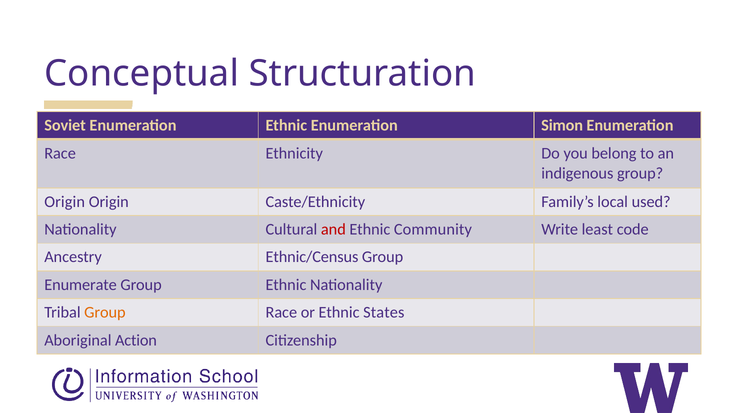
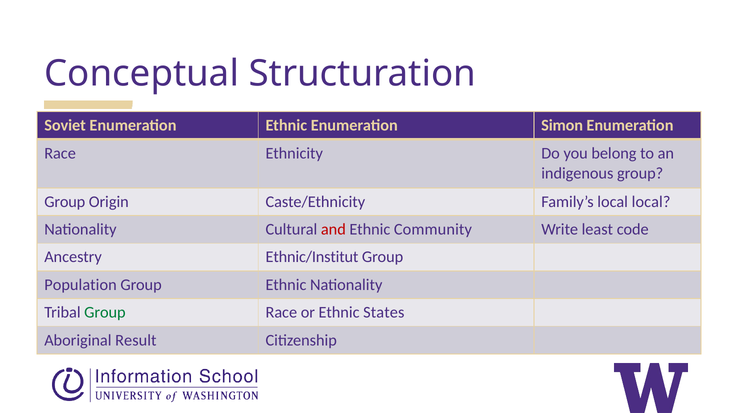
Origin at (65, 202): Origin -> Group
local used: used -> local
Ethnic/Census: Ethnic/Census -> Ethnic/Institut
Enumerate: Enumerate -> Population
Group at (105, 312) colour: orange -> green
Action: Action -> Result
